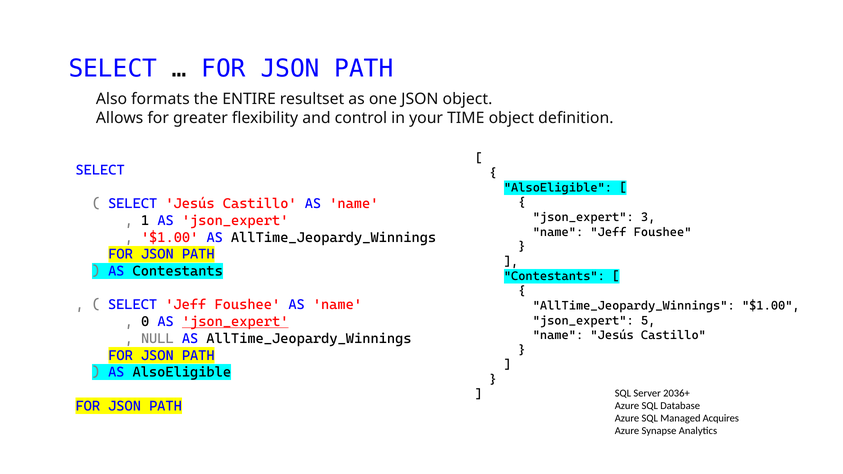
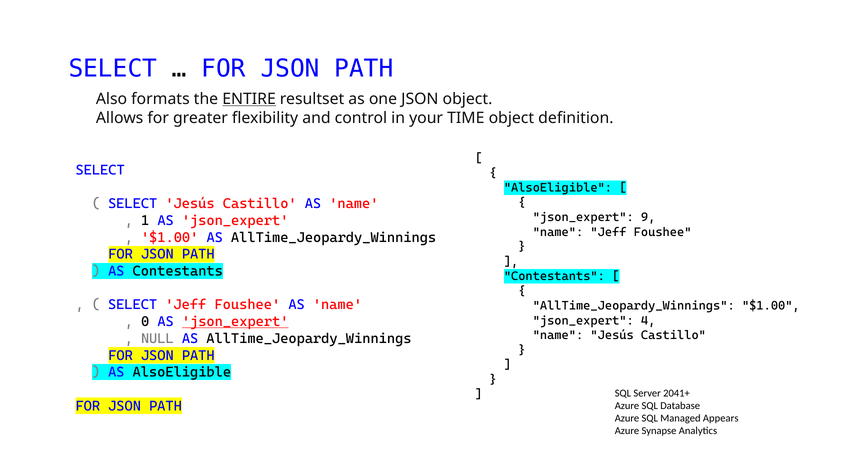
ENTIRE underline: none -> present
3: 3 -> 9
5: 5 -> 4
2036+: 2036+ -> 2041+
Acquires: Acquires -> Appears
